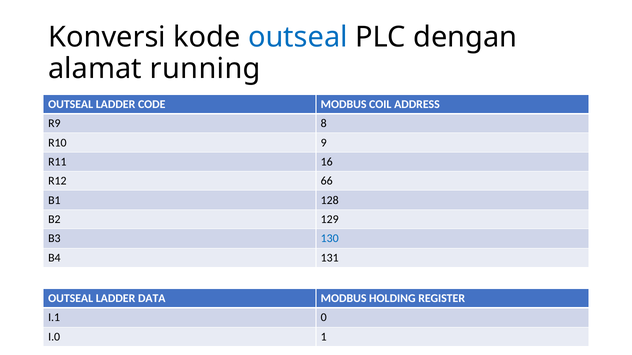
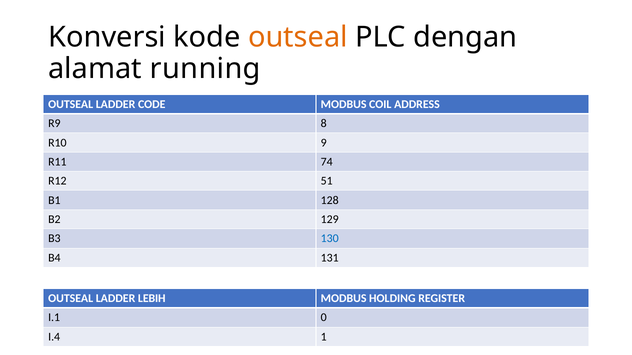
outseal at (298, 37) colour: blue -> orange
16: 16 -> 74
66: 66 -> 51
DATA: DATA -> LEBIH
I.0: I.0 -> I.4
